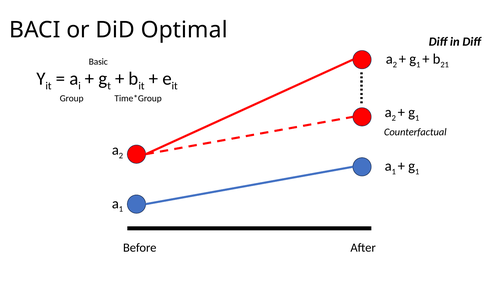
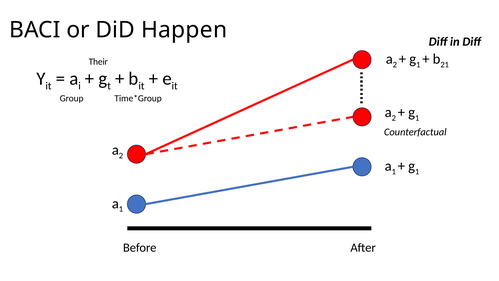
Optimal: Optimal -> Happen
Basic: Basic -> Their
